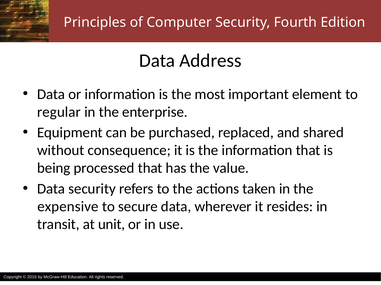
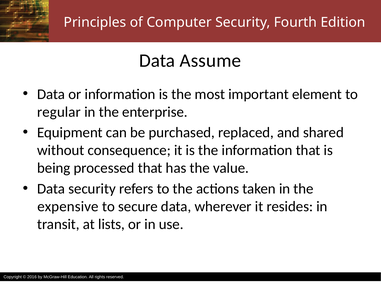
Address: Address -> Assume
unit: unit -> lists
